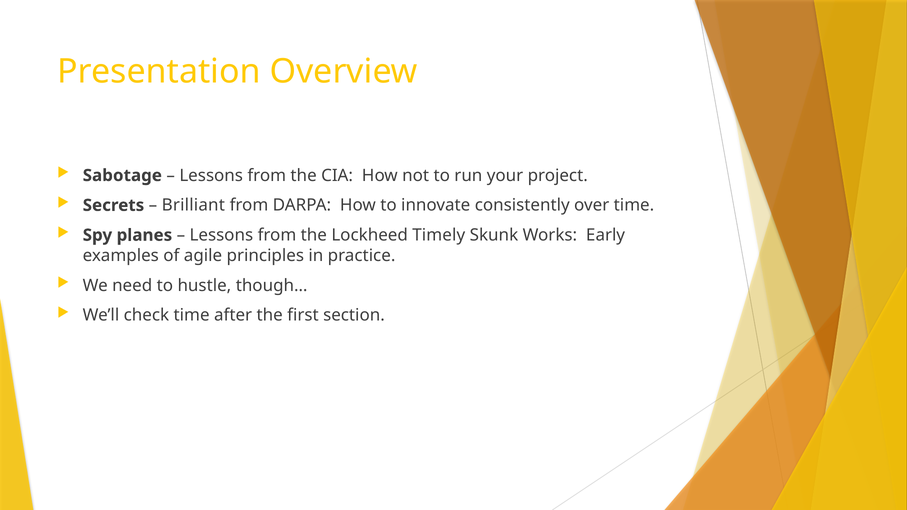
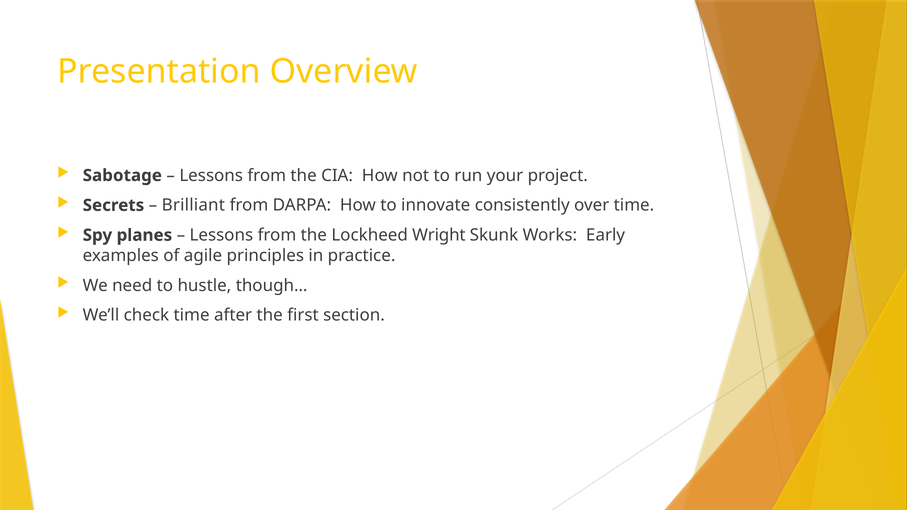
Timely: Timely -> Wright
